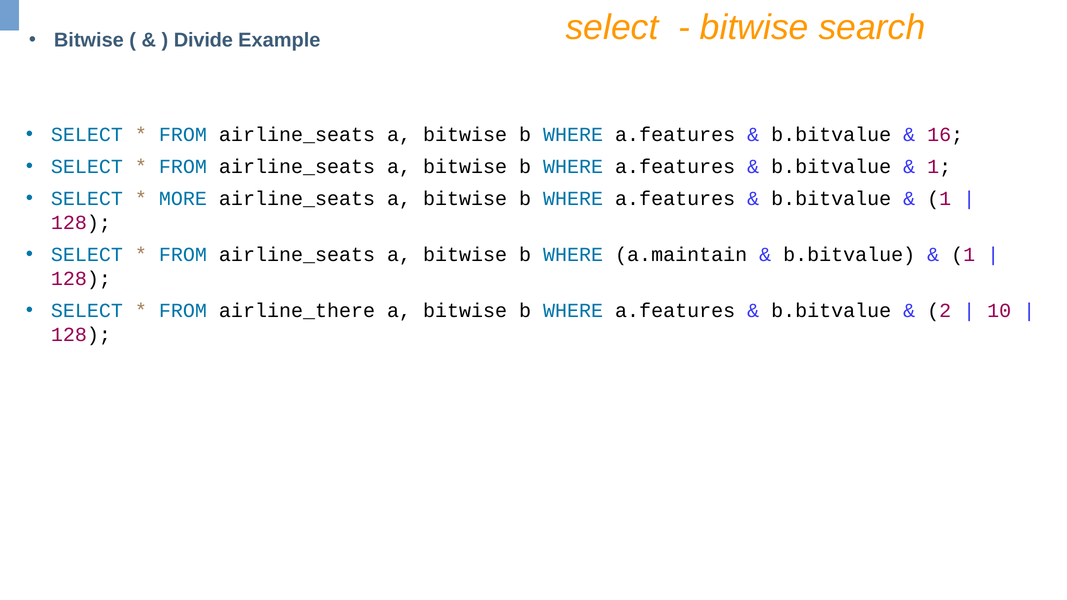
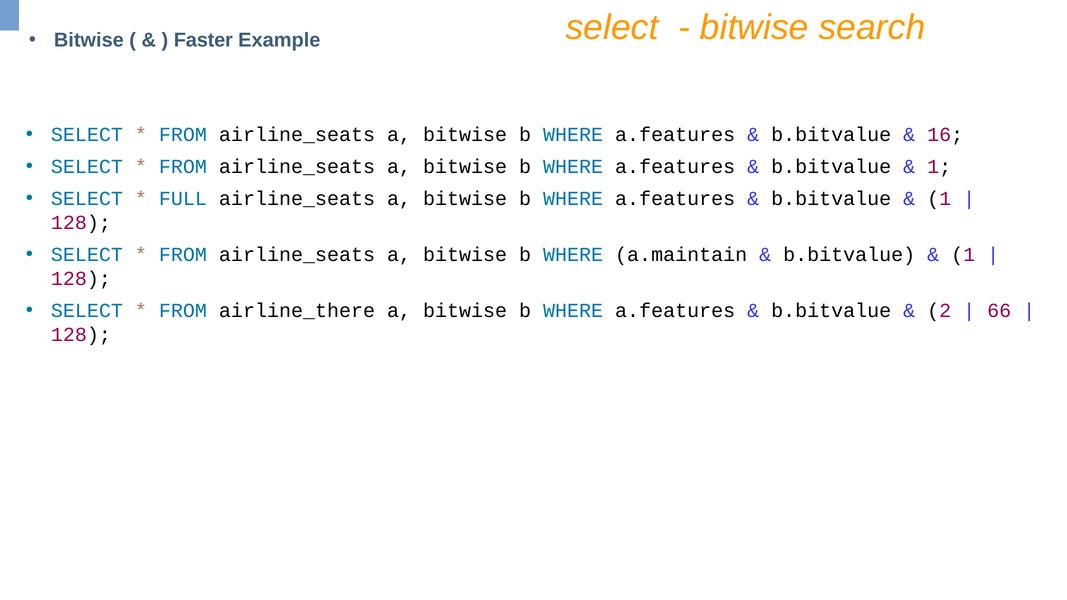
Divide: Divide -> Faster
MORE: MORE -> FULL
10: 10 -> 66
